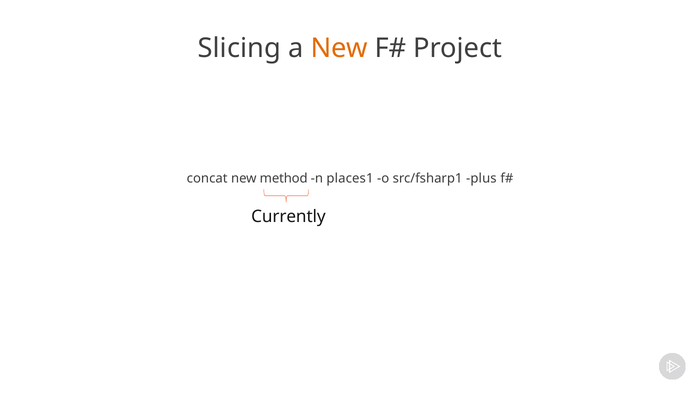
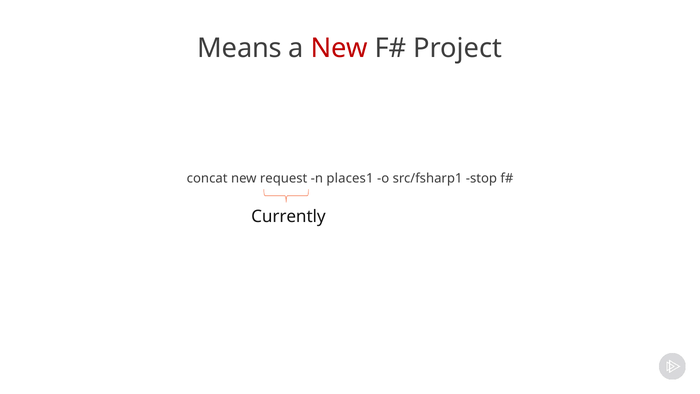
Slicing: Slicing -> Means
New at (339, 48) colour: orange -> red
method: method -> request
plus: plus -> stop
